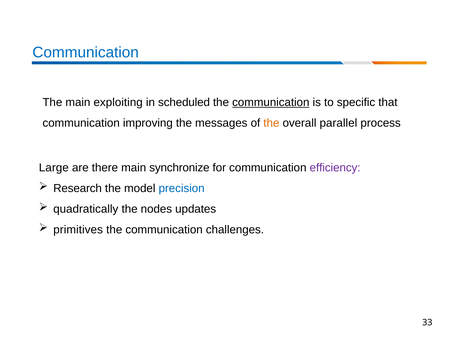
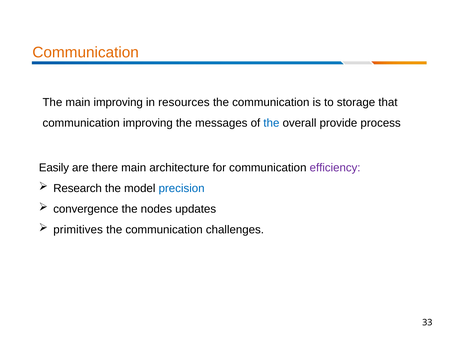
Communication at (86, 53) colour: blue -> orange
main exploiting: exploiting -> improving
scheduled: scheduled -> resources
communication at (271, 102) underline: present -> none
specific: specific -> storage
the at (271, 123) colour: orange -> blue
parallel: parallel -> provide
Large: Large -> Easily
synchronize: synchronize -> architecture
quadratically: quadratically -> convergence
